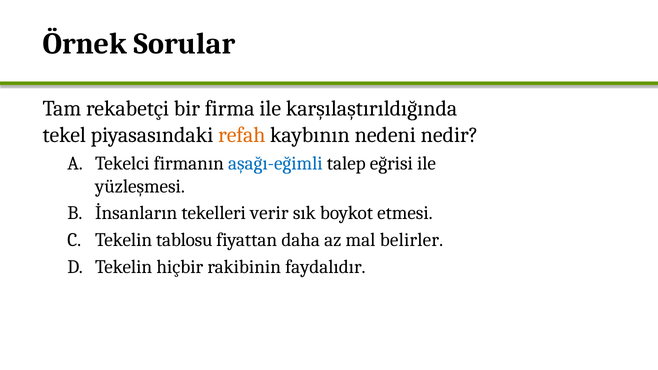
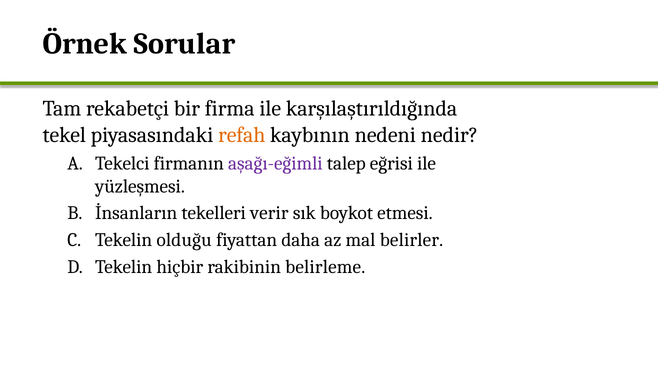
aşağı-eğimli colour: blue -> purple
tablosu: tablosu -> olduğu
faydalıdır: faydalıdır -> belirleme
